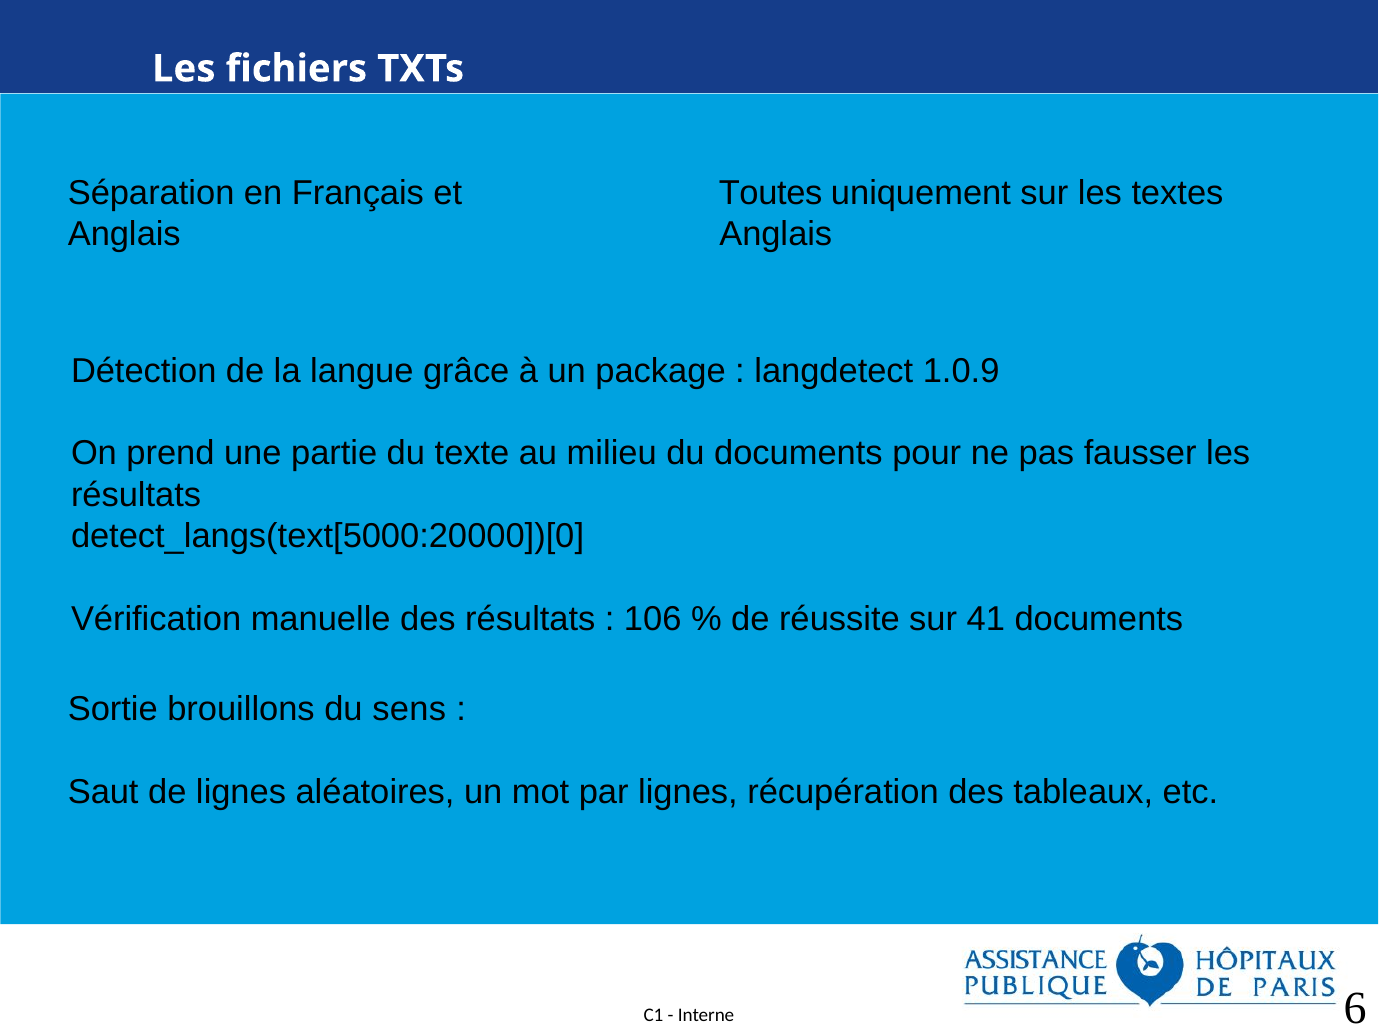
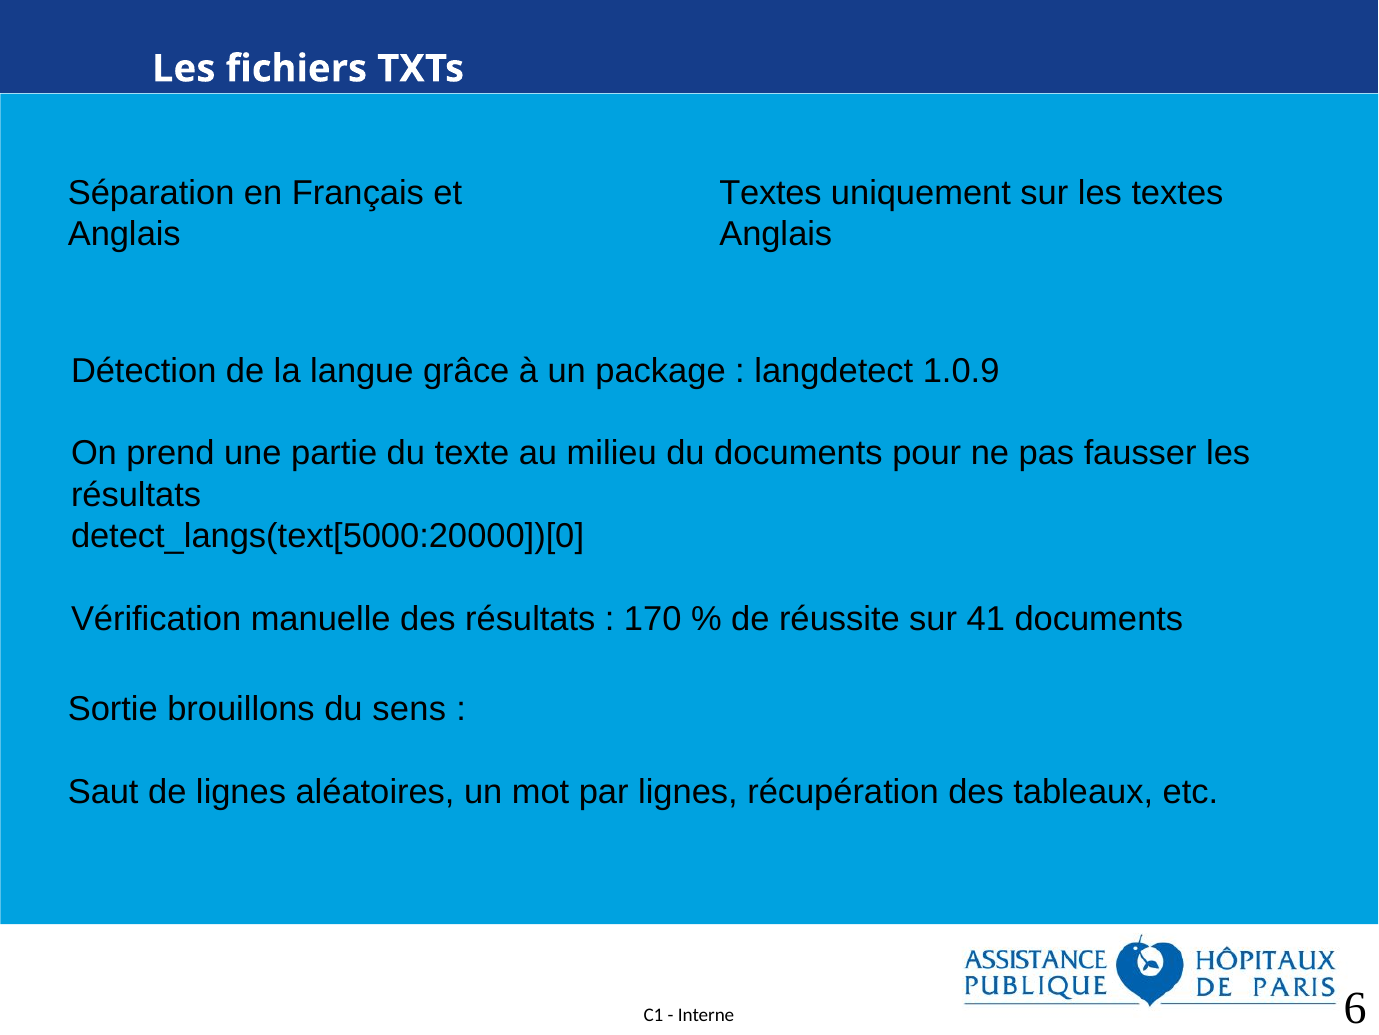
Toutes at (771, 193): Toutes -> Textes
106: 106 -> 170
